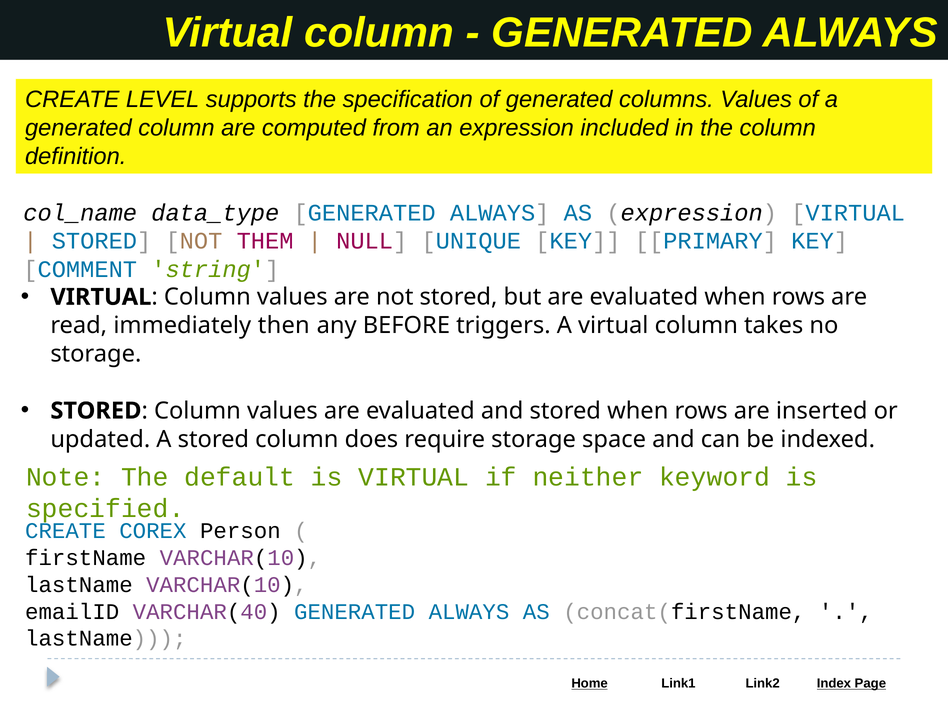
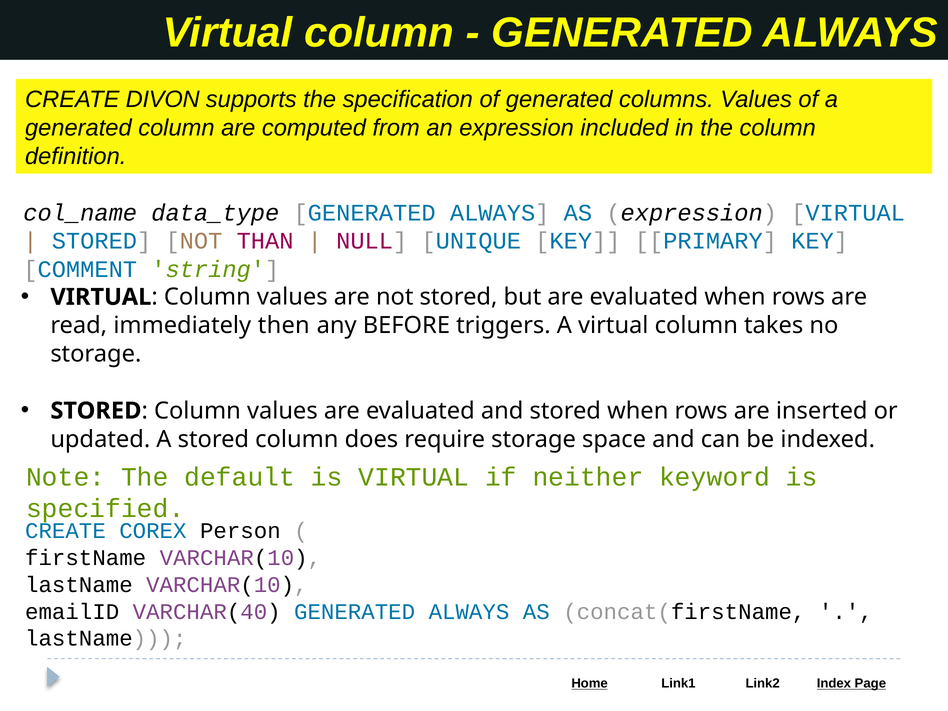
LEVEL: LEVEL -> DIVON
THEM: THEM -> THAN
